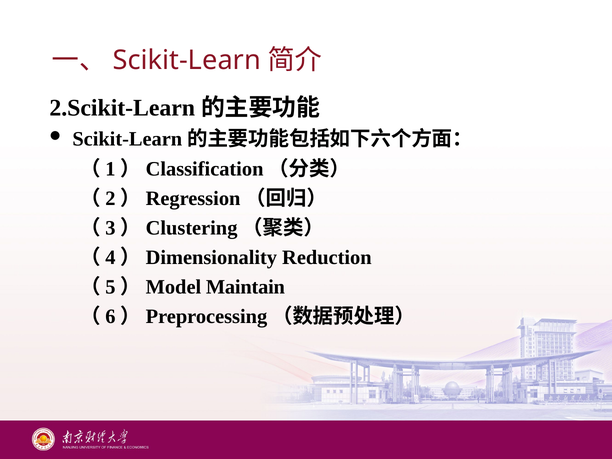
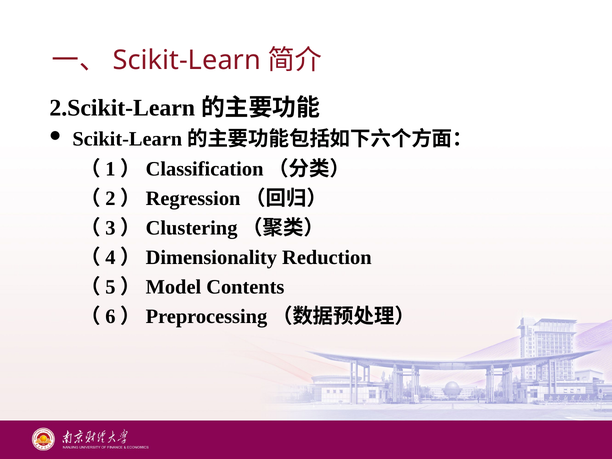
Maintain: Maintain -> Contents
